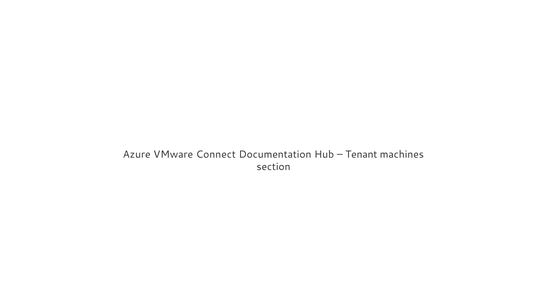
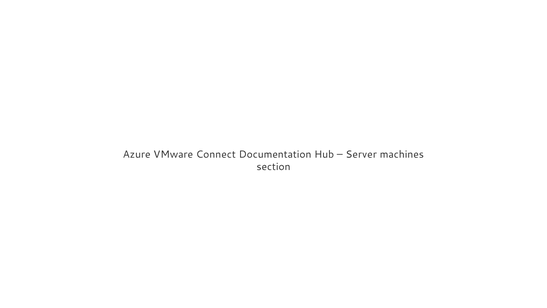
Tenant: Tenant -> Server
